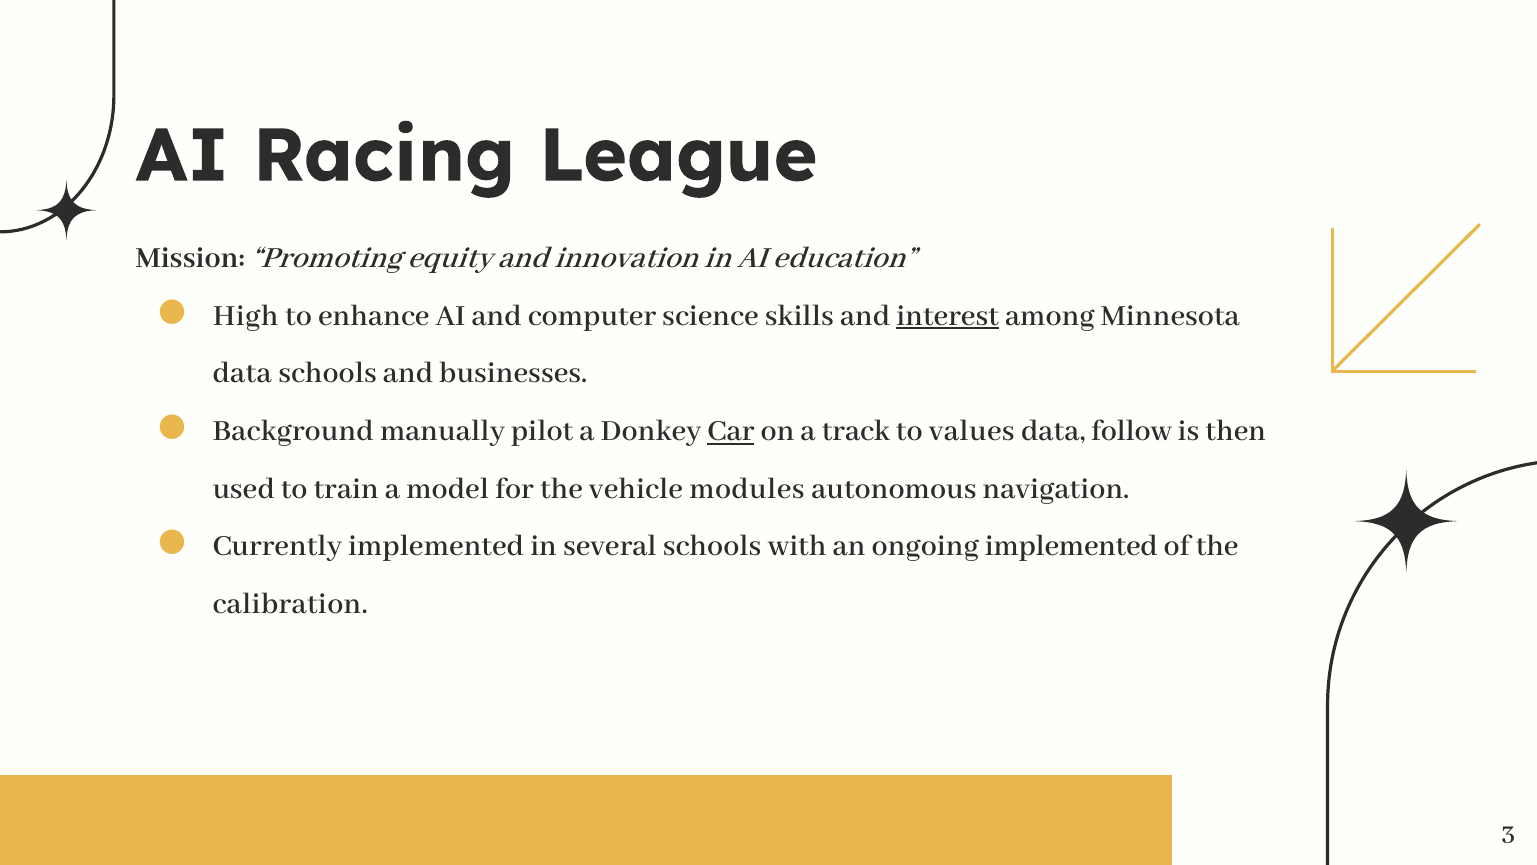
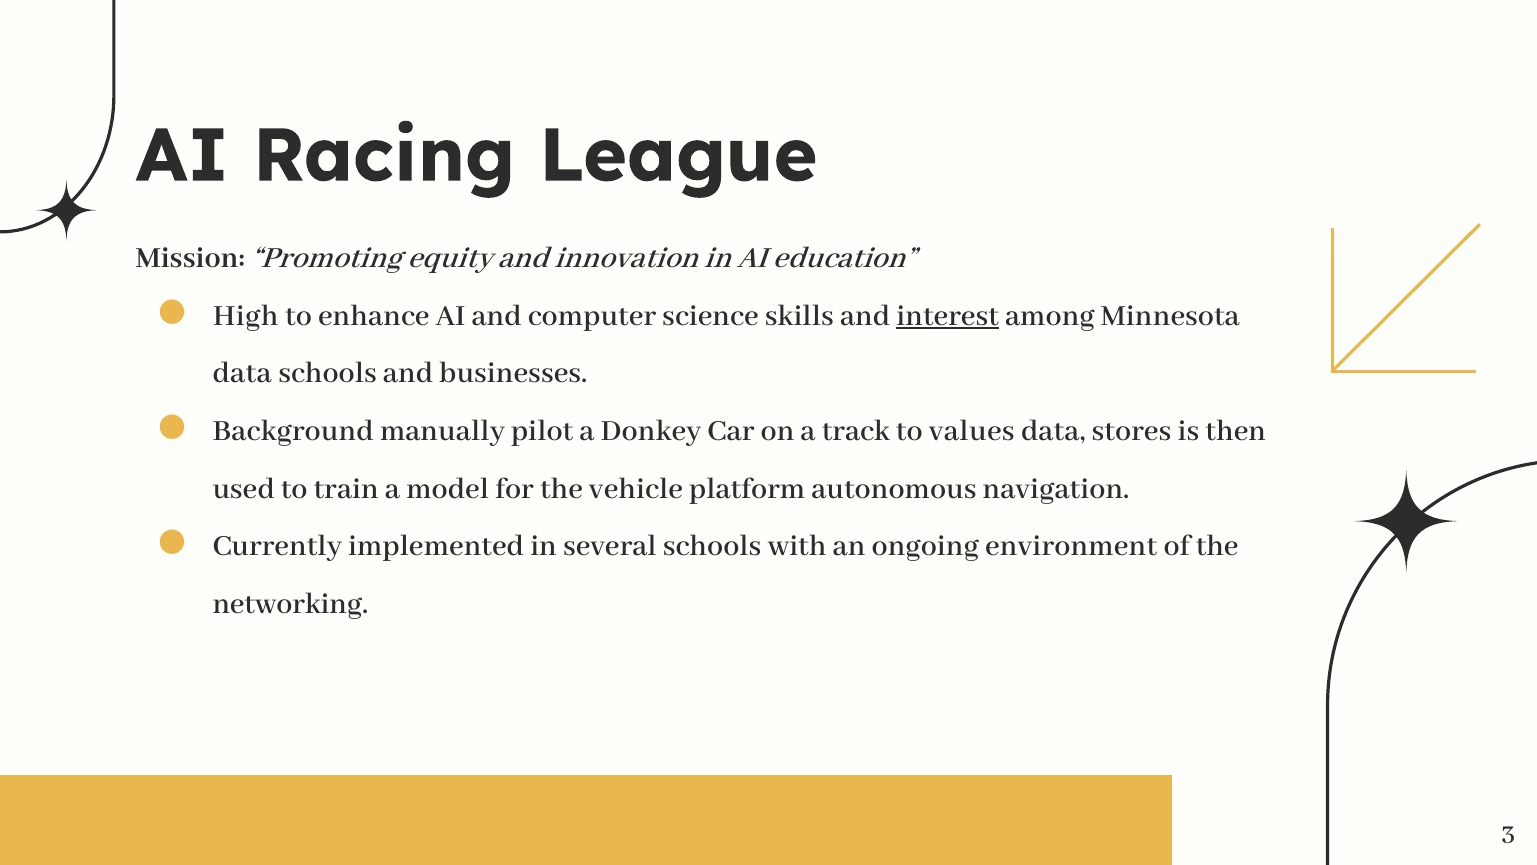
Car underline: present -> none
follow: follow -> stores
modules: modules -> platform
ongoing implemented: implemented -> environment
calibration: calibration -> networking
